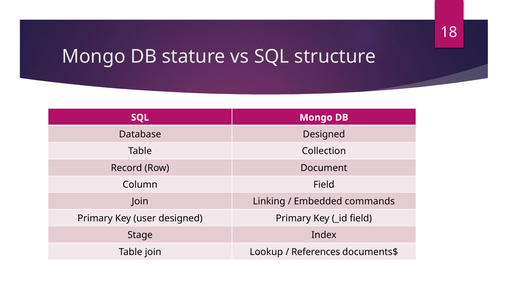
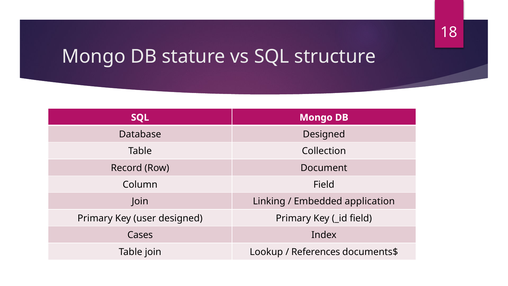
commands: commands -> application
Stage: Stage -> Cases
